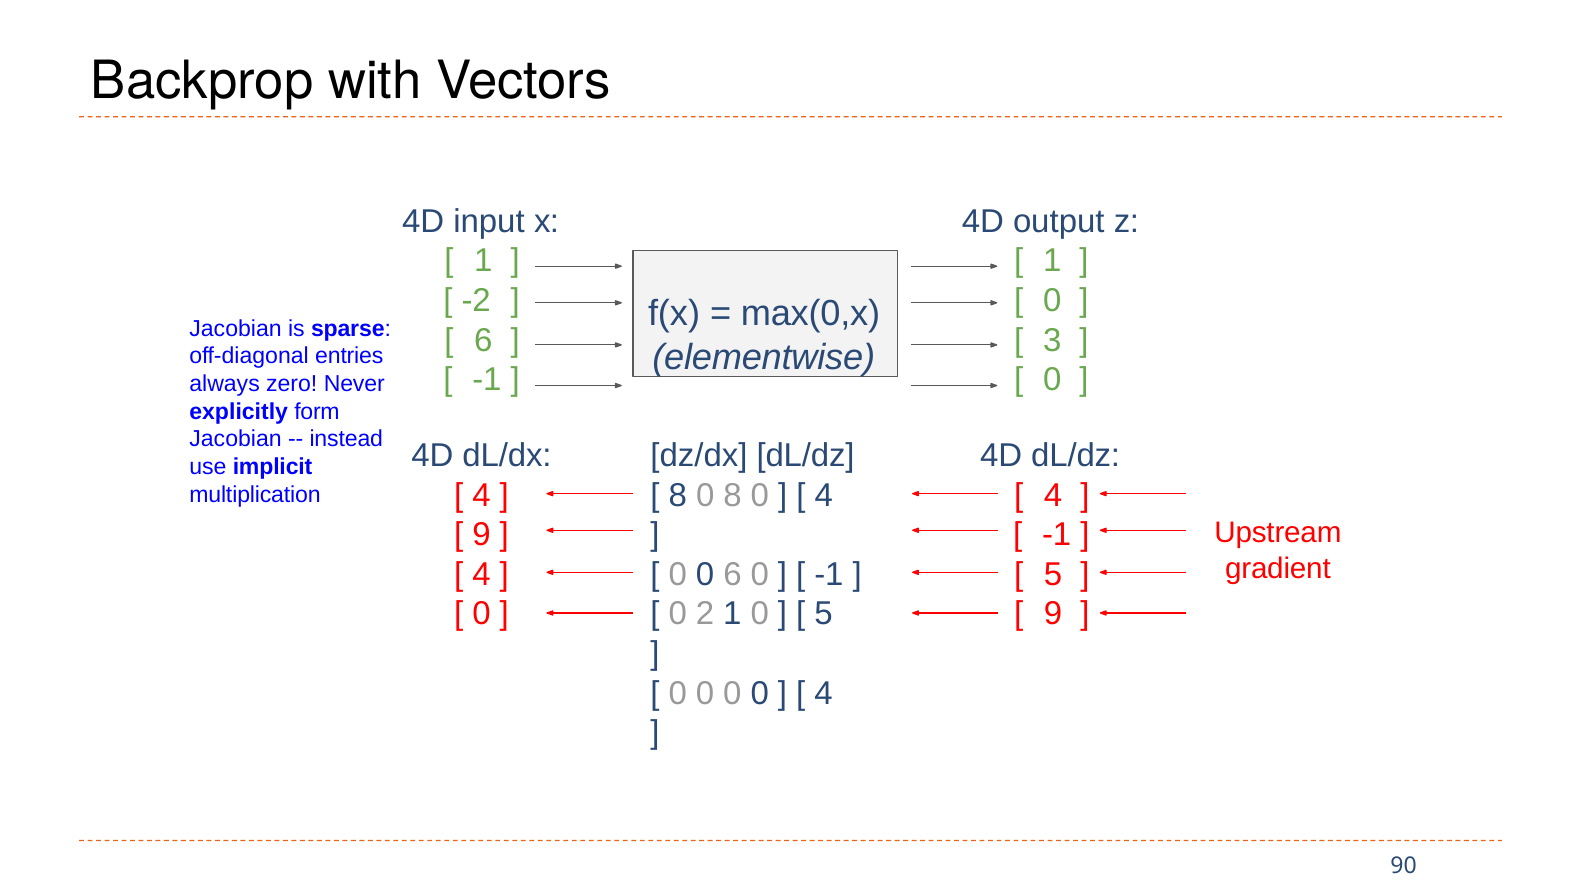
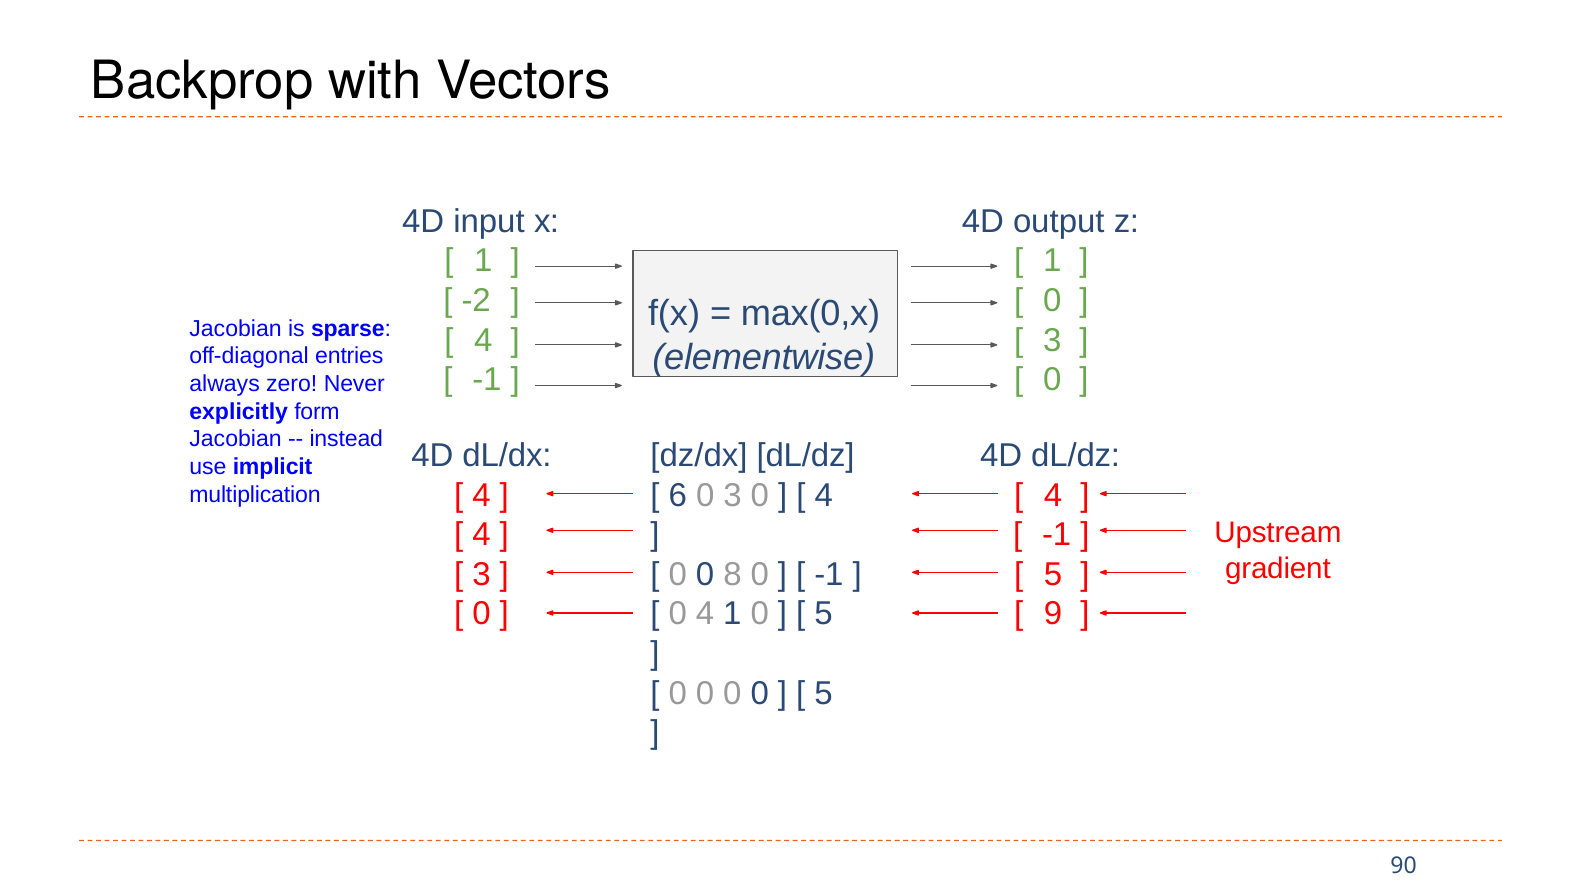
6 at (483, 340): 6 -> 4
8 at (678, 495): 8 -> 6
0 8: 8 -> 3
9 at (481, 534): 9 -> 4
4 at (481, 574): 4 -> 3
0 6: 6 -> 8
0 2: 2 -> 4
4 at (823, 693): 4 -> 5
